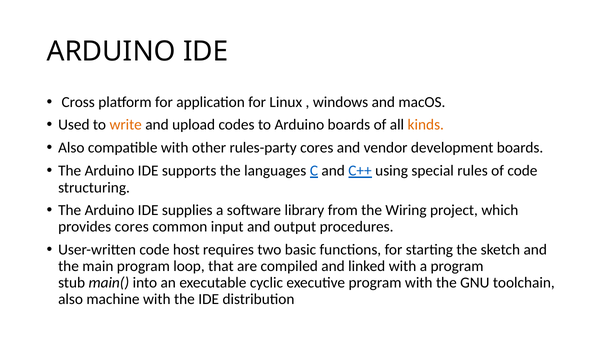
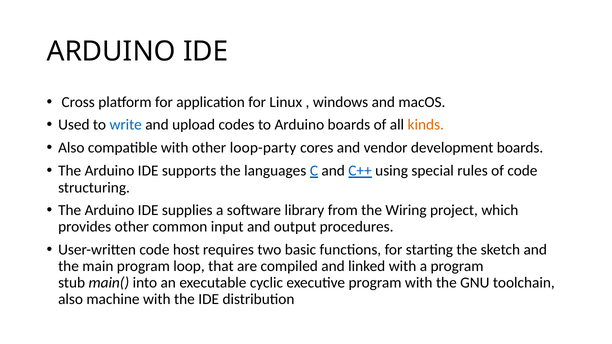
write colour: orange -> blue
rules-party: rules-party -> loop-party
provides cores: cores -> other
